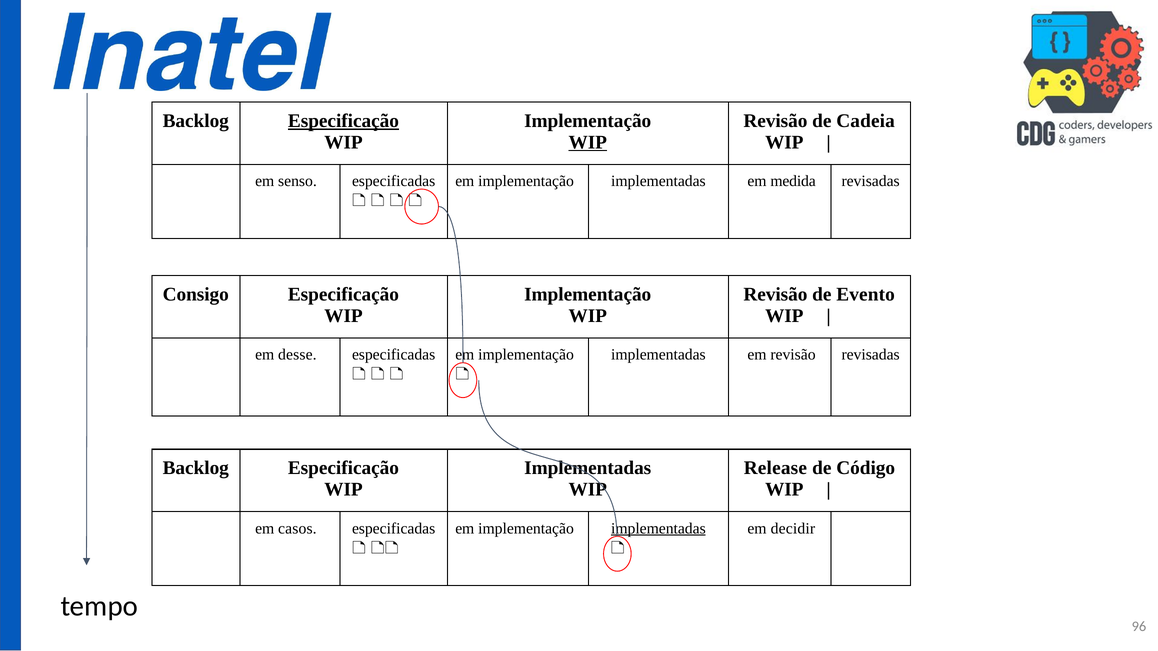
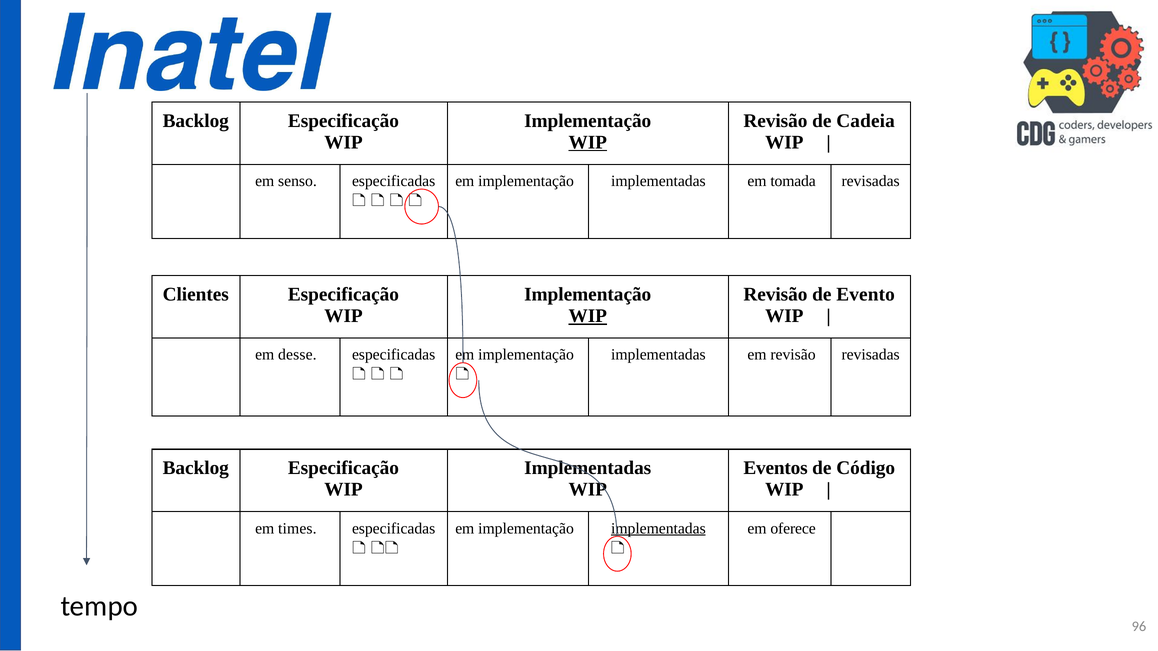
Especificação at (343, 121) underline: present -> none
medida: medida -> tomada
Consigo: Consigo -> Clientes
WIP at (588, 316) underline: none -> present
Release: Release -> Eventos
casos: casos -> times
decidir: decidir -> oferece
